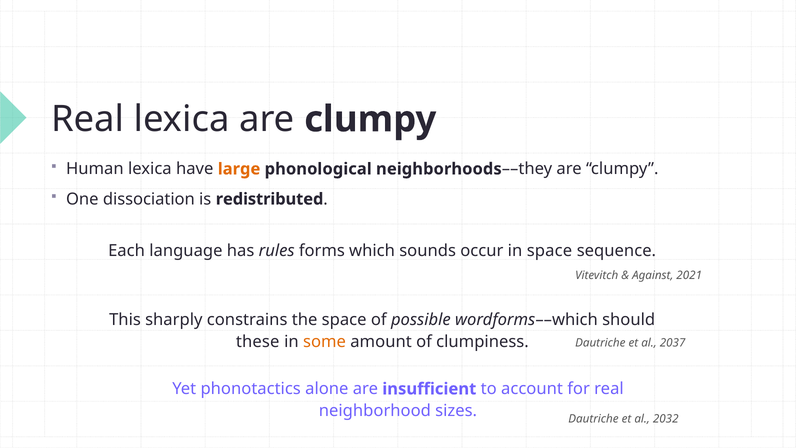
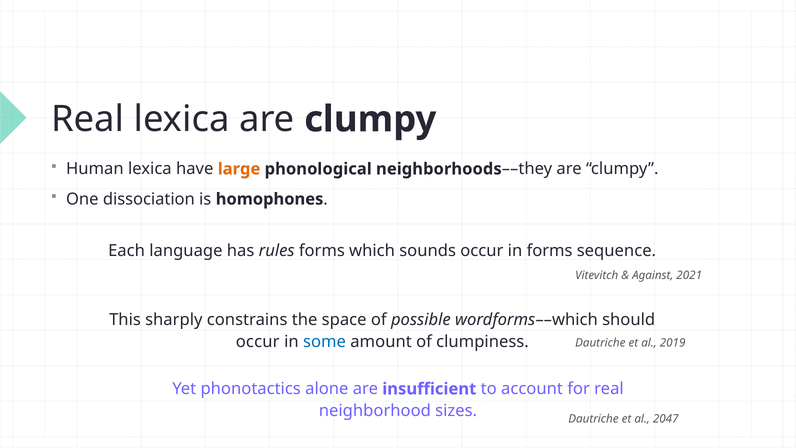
redistributed: redistributed -> homophones
in space: space -> forms
these at (258, 342): these -> occur
some colour: orange -> blue
2037: 2037 -> 2019
2032: 2032 -> 2047
